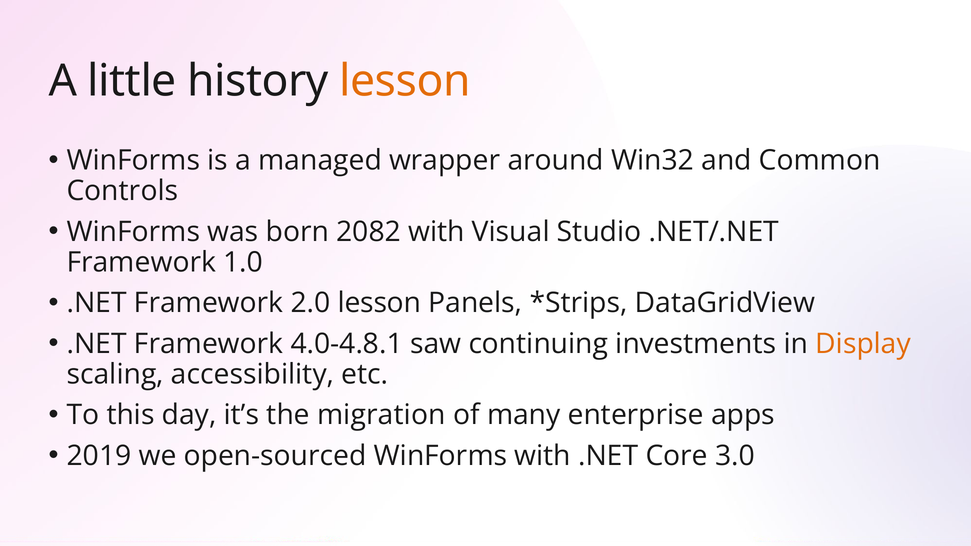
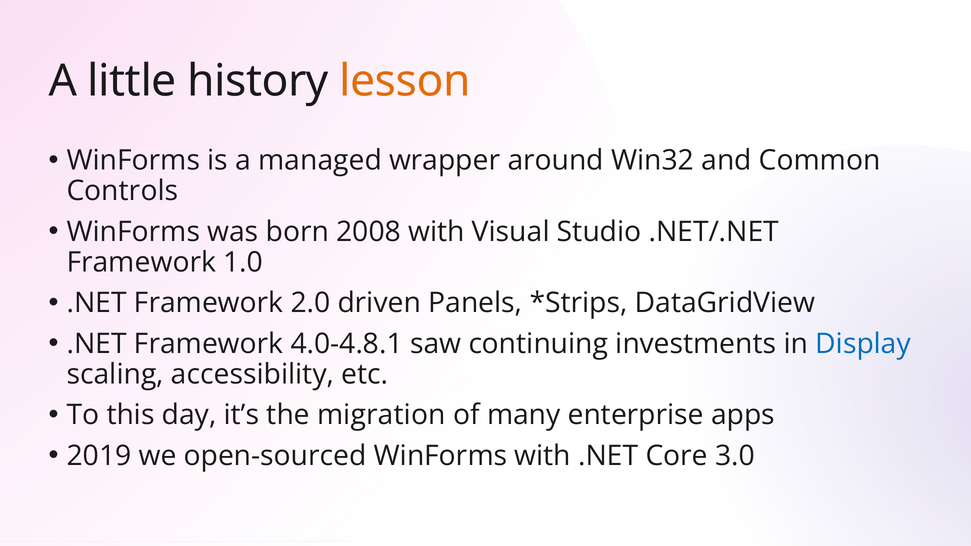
2082: 2082 -> 2008
2.0 lesson: lesson -> driven
Display colour: orange -> blue
